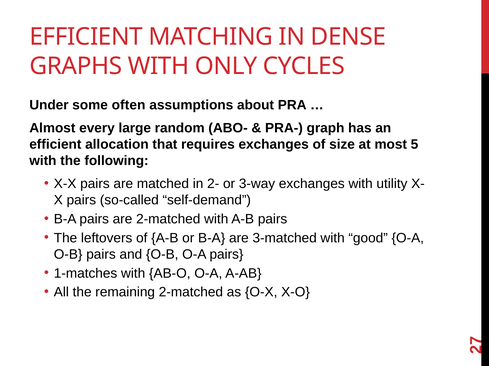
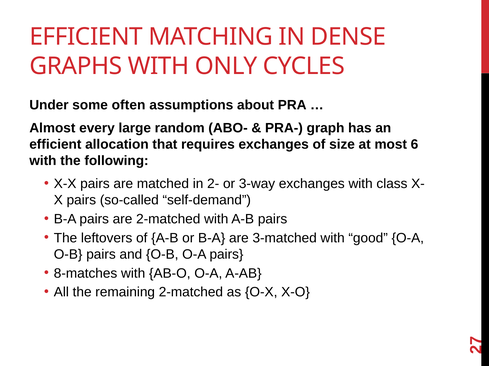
5: 5 -> 6
utility: utility -> class
1-matches: 1-matches -> 8-matches
